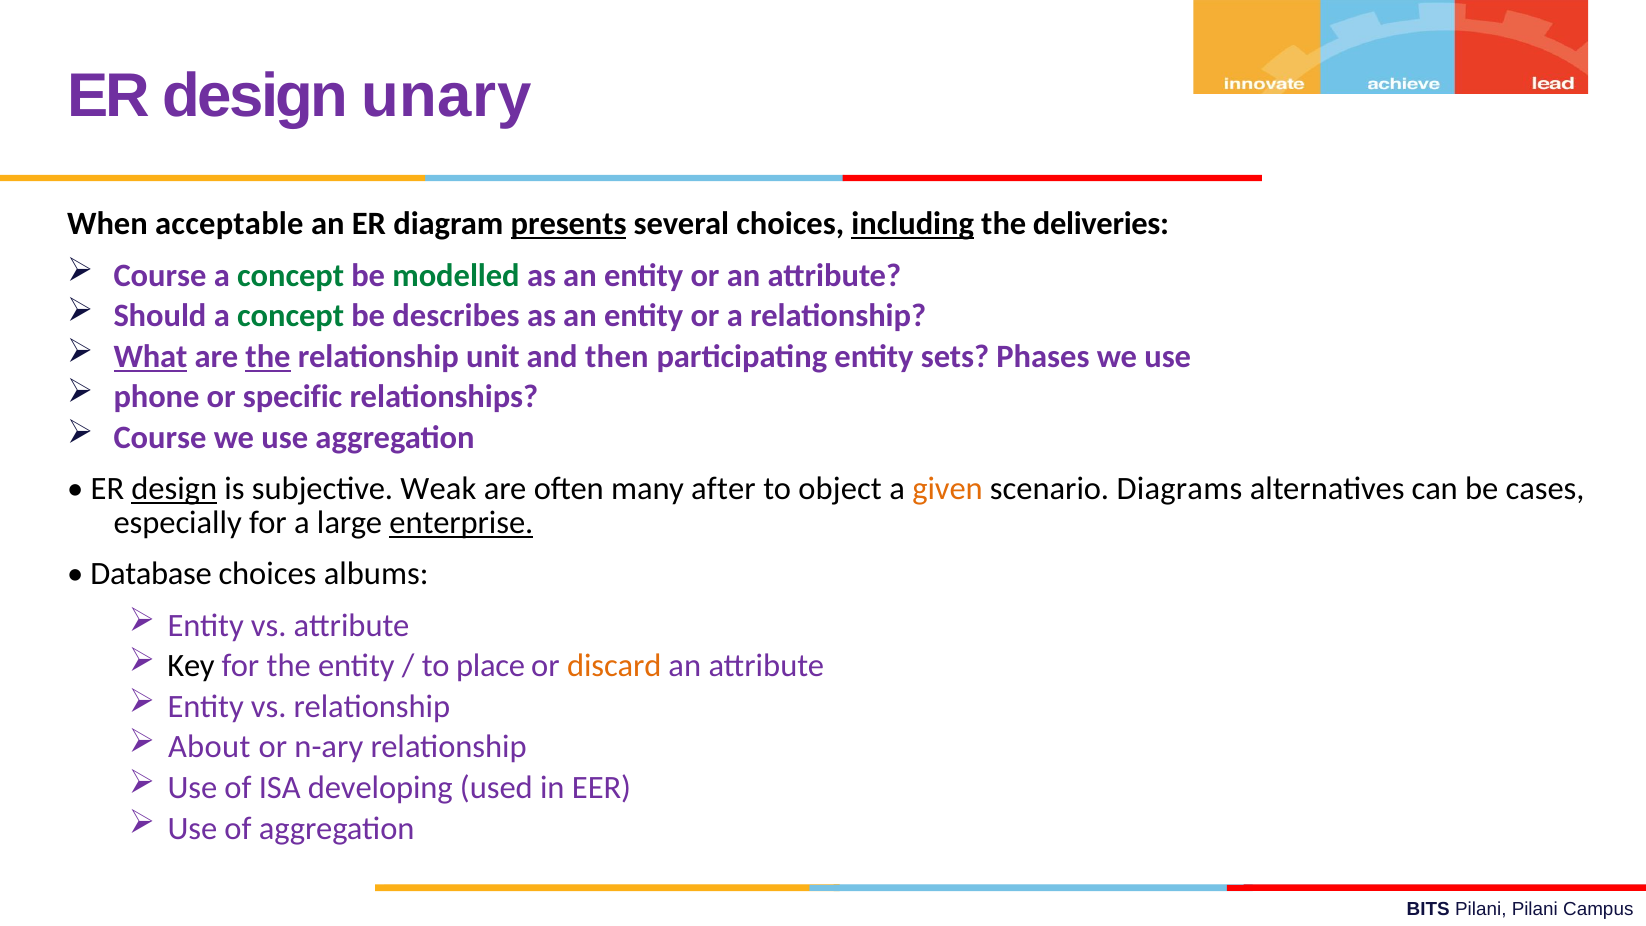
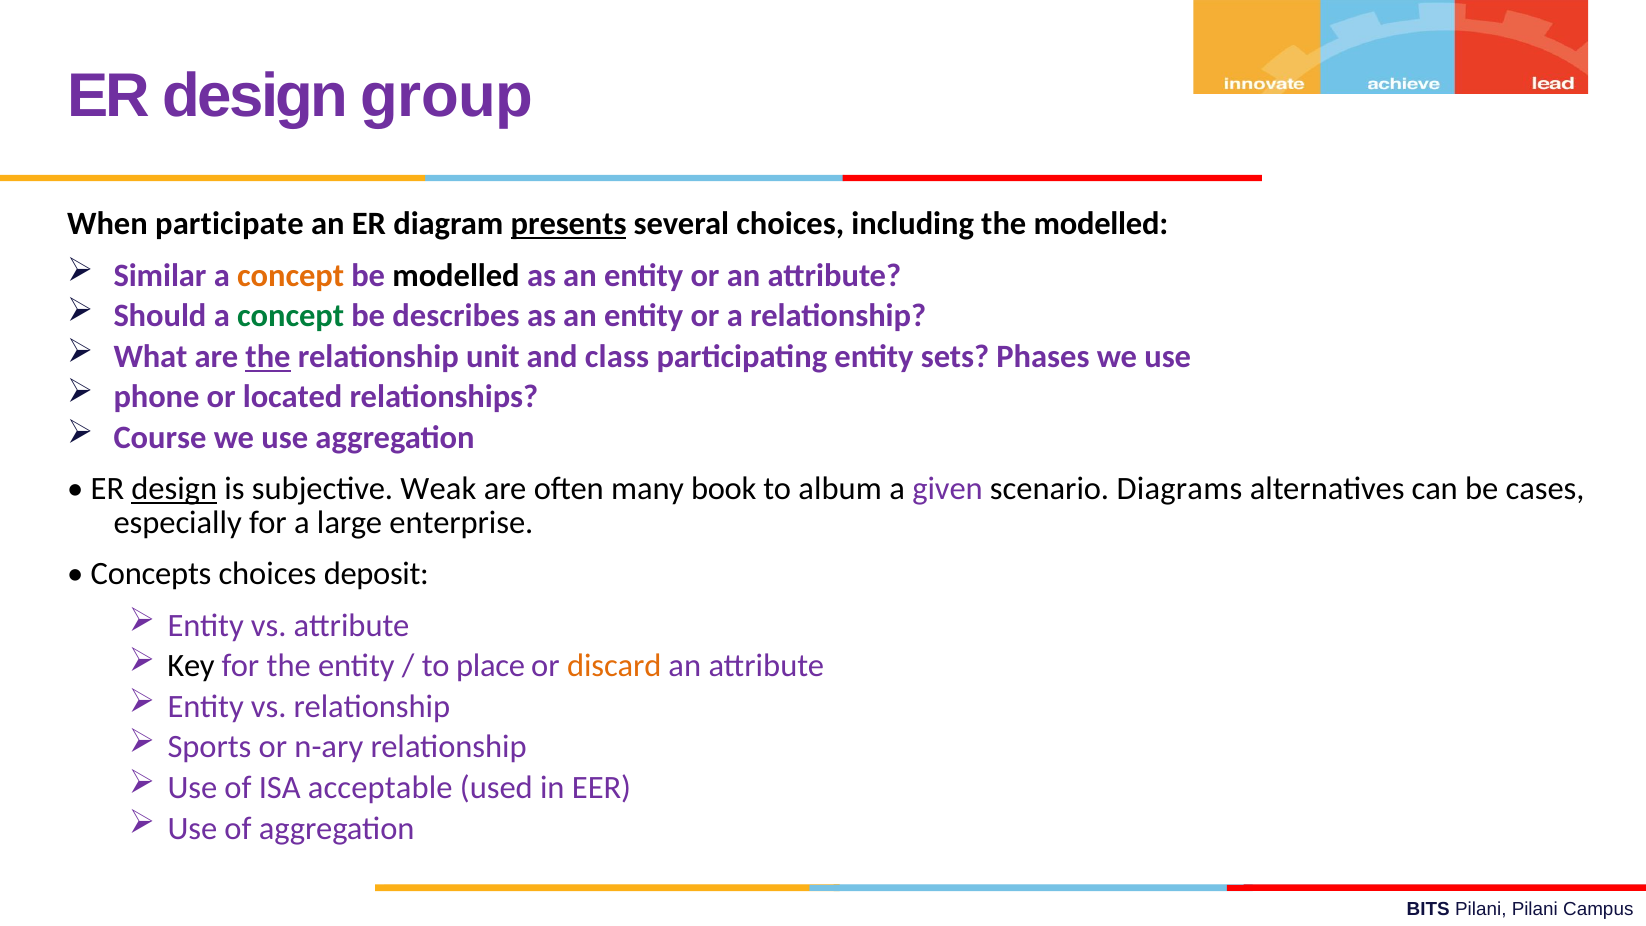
unary: unary -> group
acceptable: acceptable -> participate
including underline: present -> none
the deliveries: deliveries -> modelled
Course at (160, 276): Course -> Similar
concept at (291, 276) colour: green -> orange
modelled at (456, 276) colour: green -> black
What underline: present -> none
then: then -> class
specific: specific -> located
after: after -> book
object: object -> album
given colour: orange -> purple
enterprise underline: present -> none
Database: Database -> Concepts
albums: albums -> deposit
About: About -> Sports
developing: developing -> acceptable
